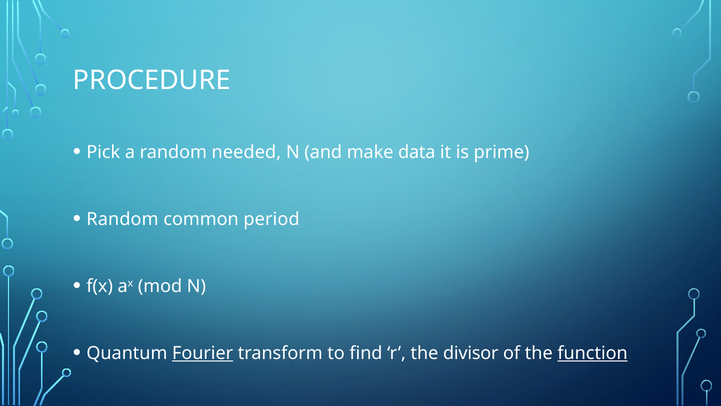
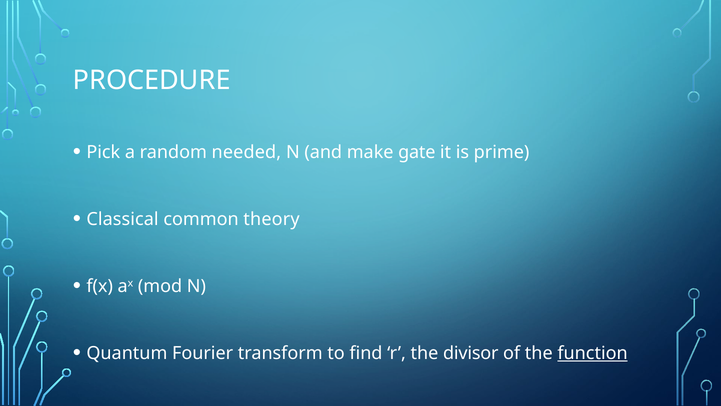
data: data -> gate
Random at (122, 219): Random -> Classical
period: period -> theory
Fourier underline: present -> none
